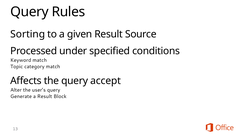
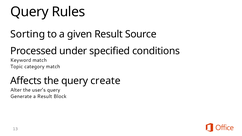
accept: accept -> create
